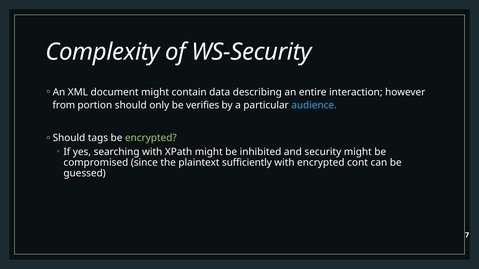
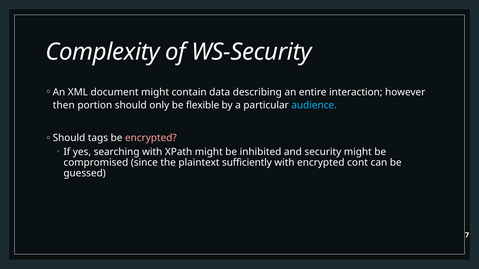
from: from -> then
verifies: verifies -> flexible
encrypted at (151, 138) colour: light green -> pink
